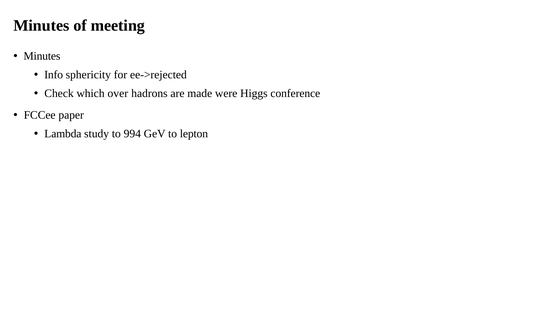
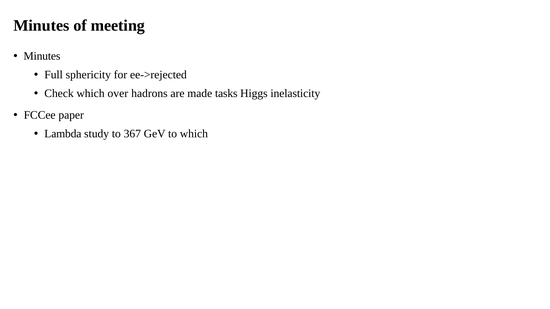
Info: Info -> Full
were: were -> tasks
conference: conference -> inelasticity
994: 994 -> 367
to lepton: lepton -> which
